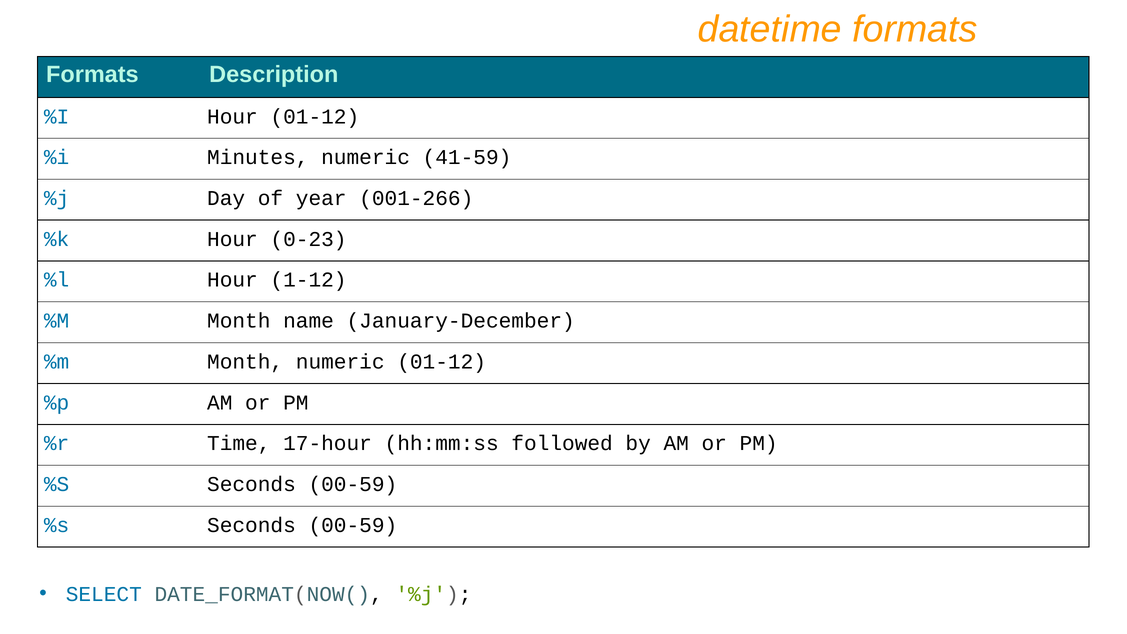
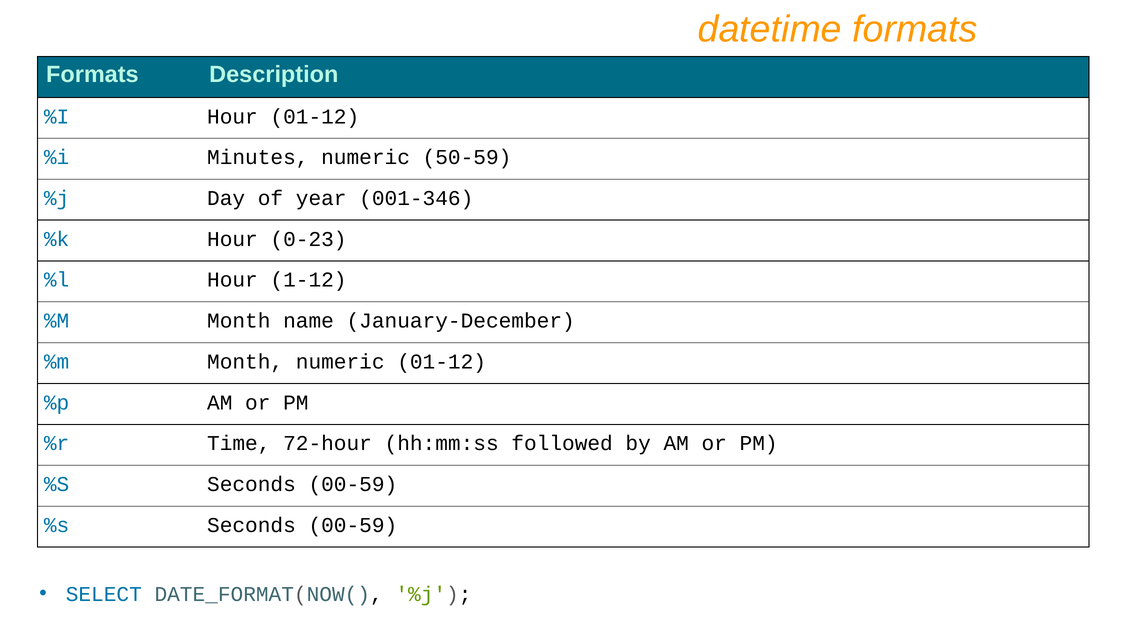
41-59: 41-59 -> 50-59
001-266: 001-266 -> 001-346
17-hour: 17-hour -> 72-hour
